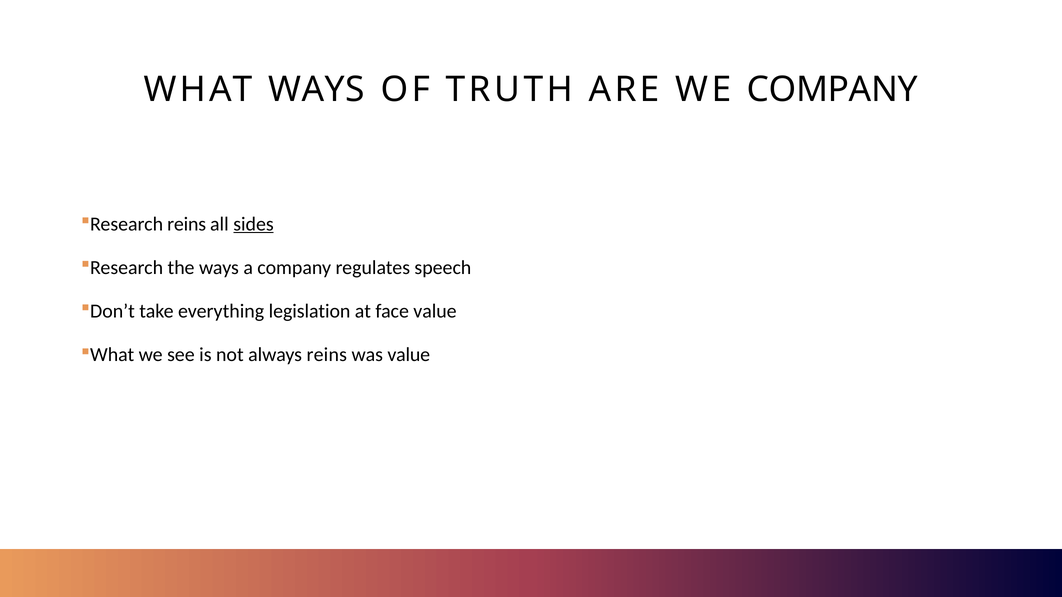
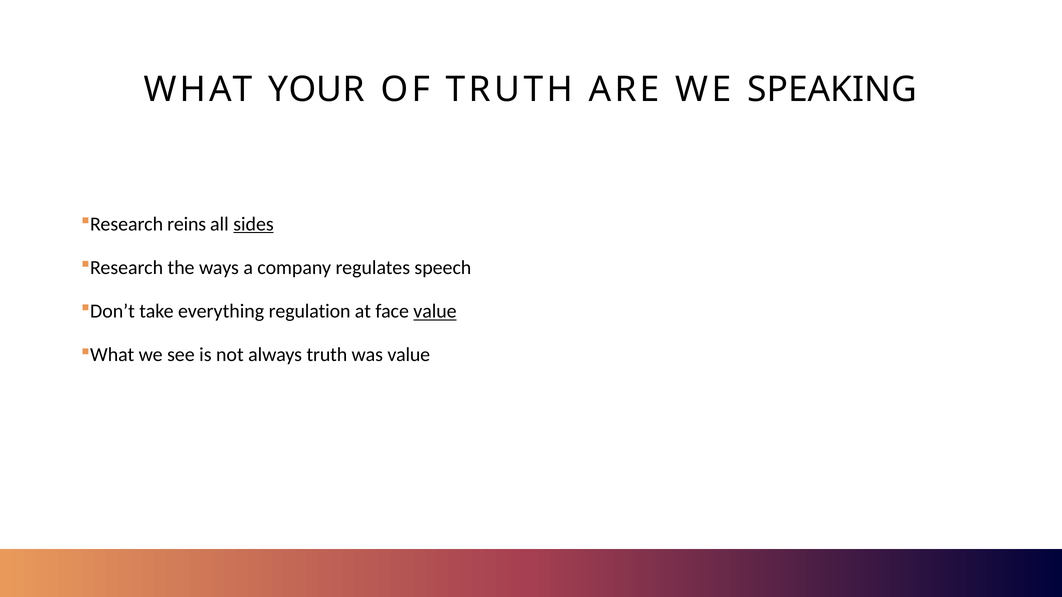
WHAT WAYS: WAYS -> YOUR
WE COMPANY: COMPANY -> SPEAKING
legislation: legislation -> regulation
value at (435, 311) underline: none -> present
always reins: reins -> truth
